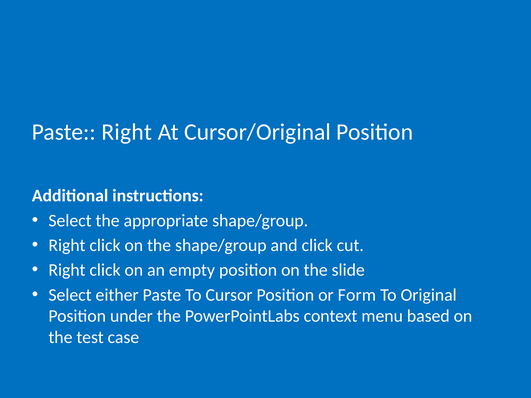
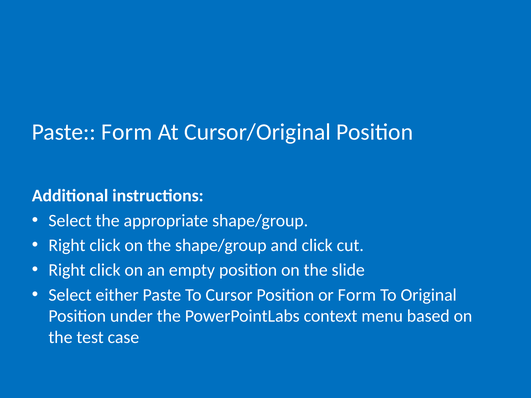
Paste Right: Right -> Form
